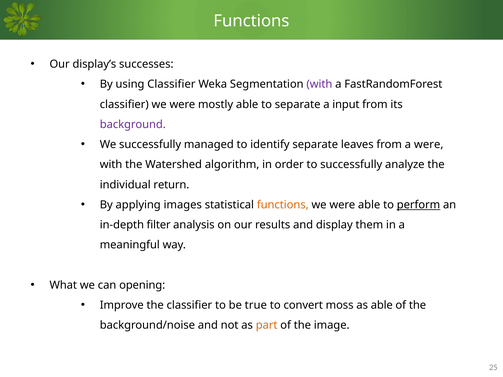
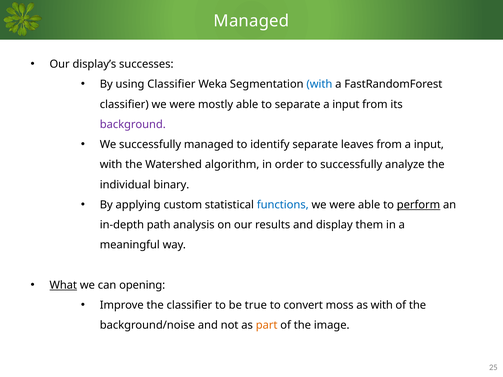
Functions at (252, 21): Functions -> Managed
with at (319, 84) colour: purple -> blue
from a were: were -> input
return: return -> binary
images: images -> custom
functions at (283, 205) colour: orange -> blue
filter: filter -> path
What underline: none -> present
as able: able -> with
